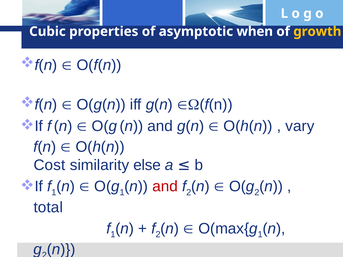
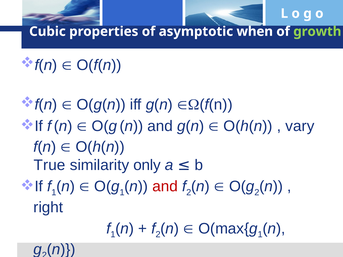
growth colour: yellow -> light green
Cost: Cost -> True
else: else -> only
total: total -> right
